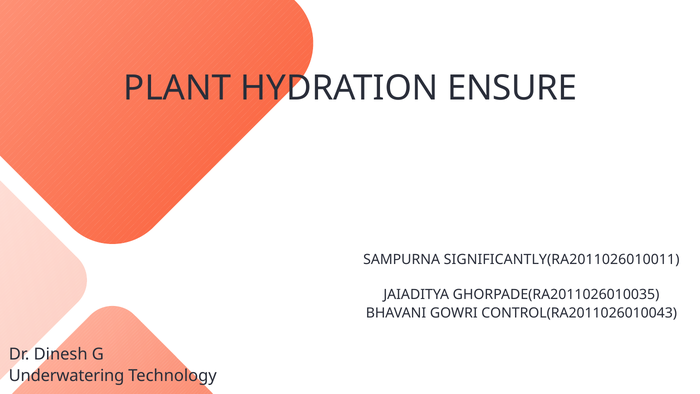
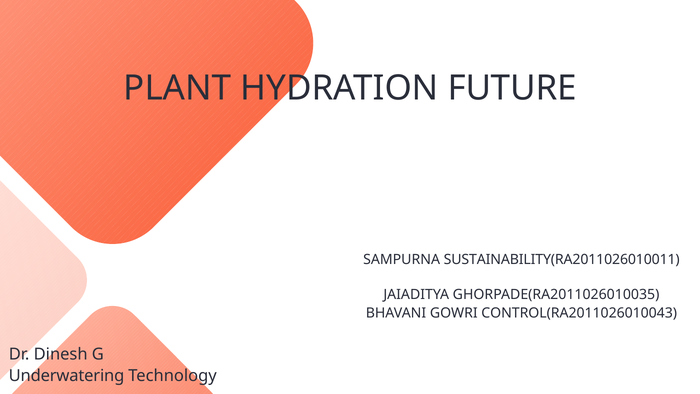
ENSURE: ENSURE -> FUTURE
SIGNIFICANTLY(RA2011026010011: SIGNIFICANTLY(RA2011026010011 -> SUSTAINABILITY(RA2011026010011
